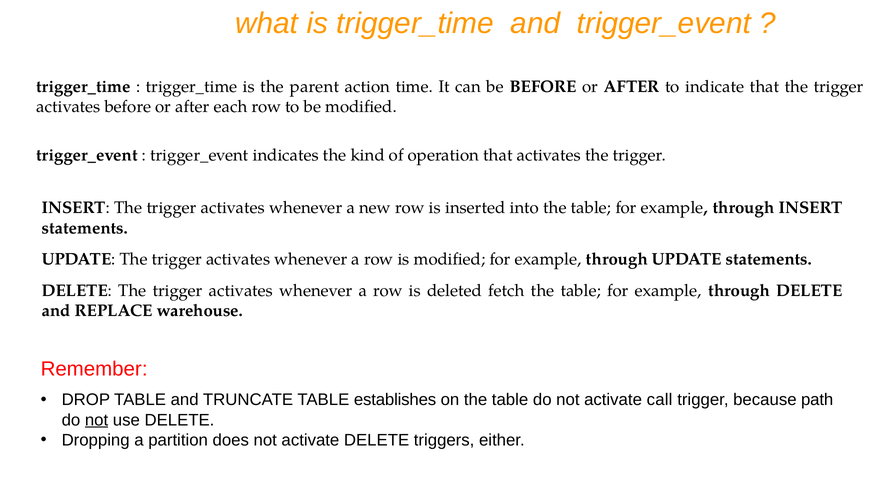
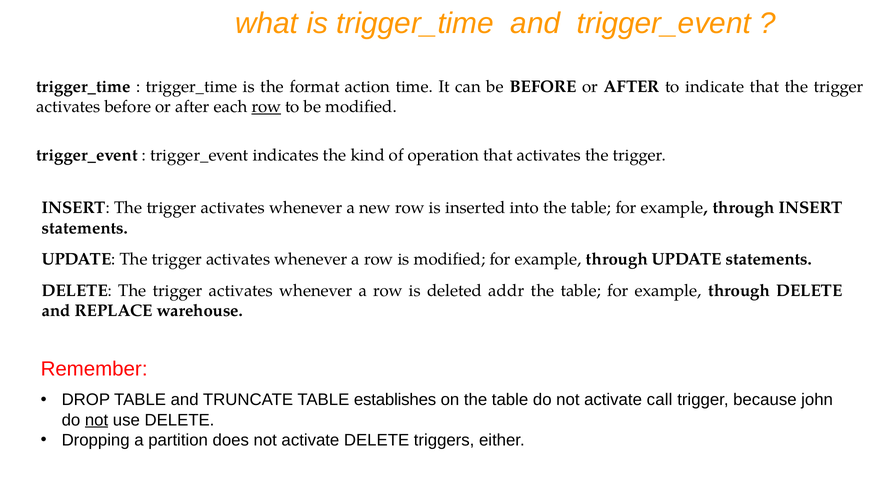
parent: parent -> format
row at (266, 107) underline: none -> present
fetch: fetch -> addr
path: path -> john
